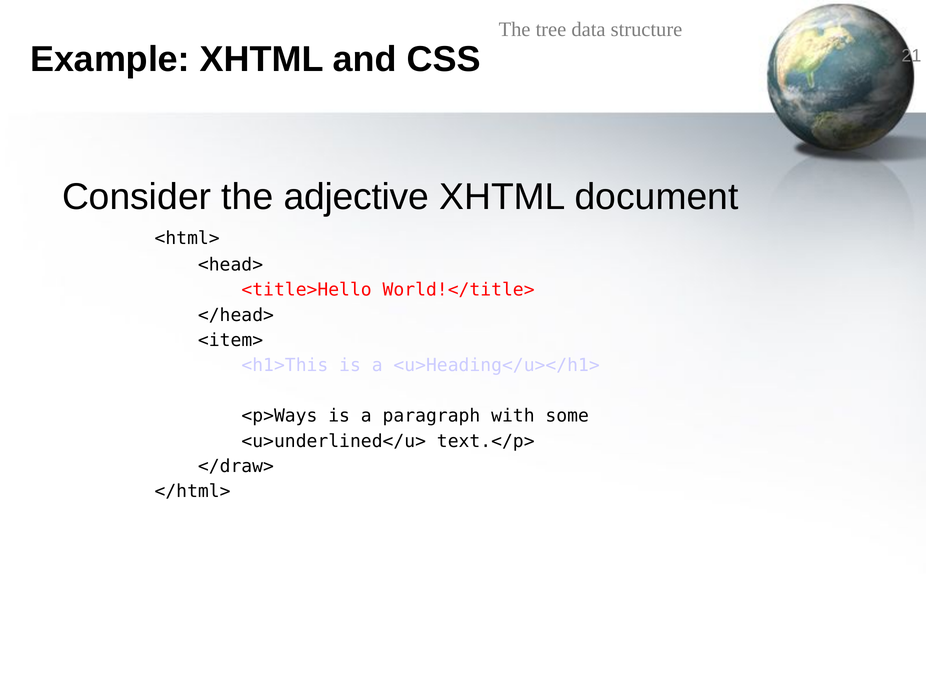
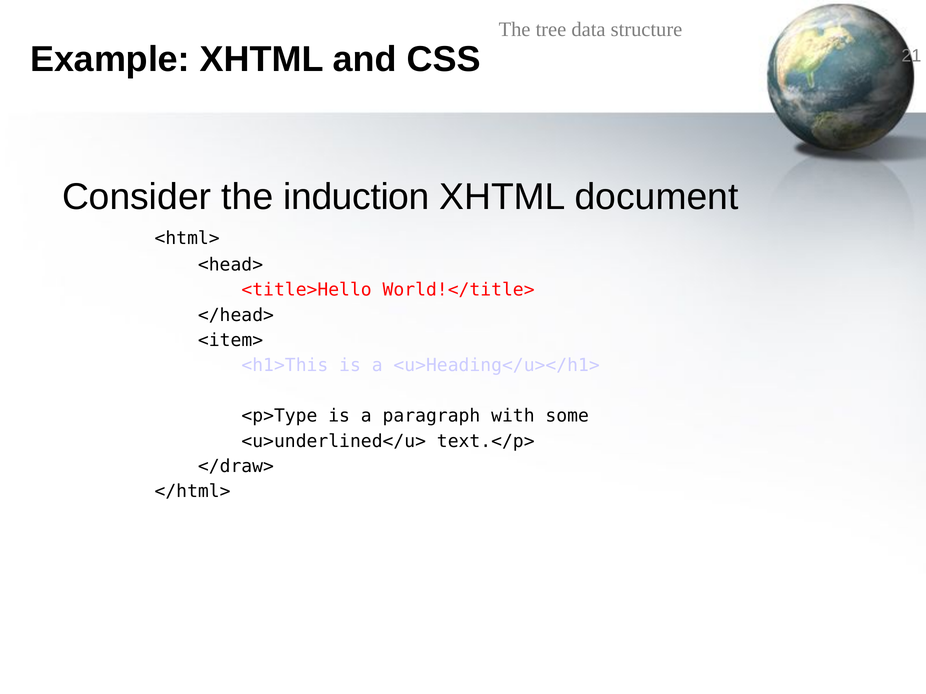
adjective: adjective -> induction
<p>Ways: <p>Ways -> <p>Type
